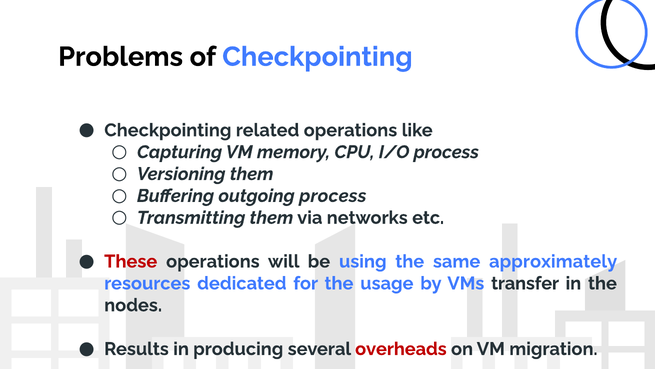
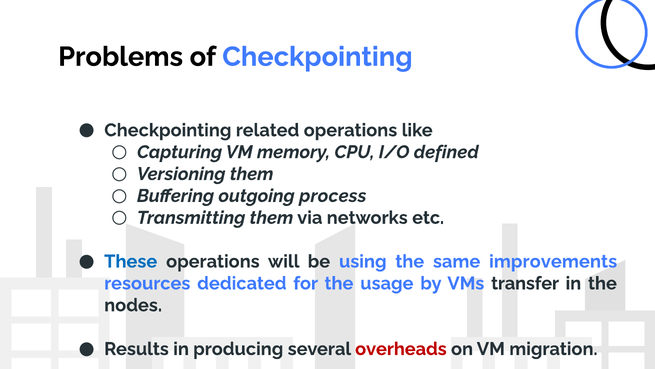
I/O process: process -> defined
These colour: red -> blue
approximately: approximately -> improvements
